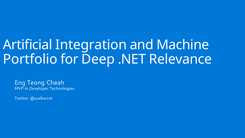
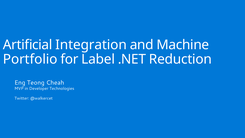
Deep: Deep -> Label
Relevance: Relevance -> Reduction
